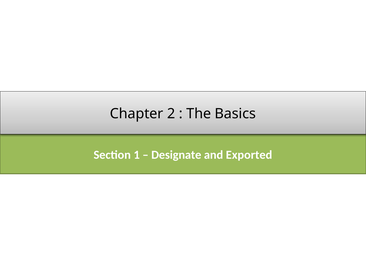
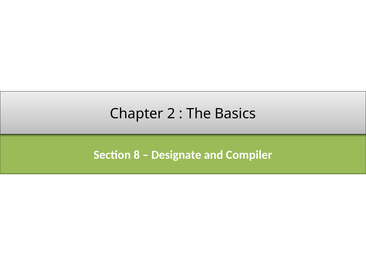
1: 1 -> 8
Exported: Exported -> Compiler
